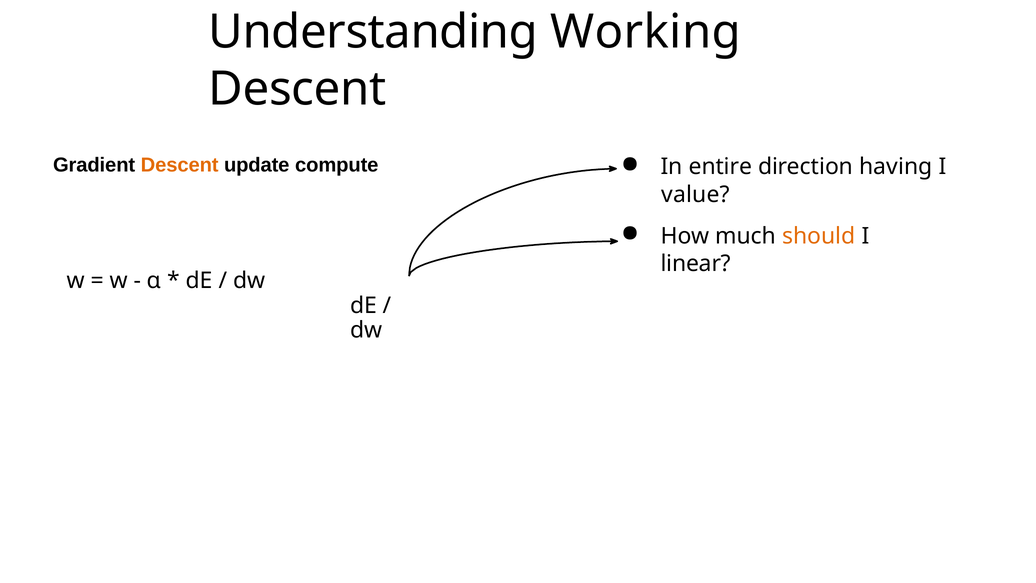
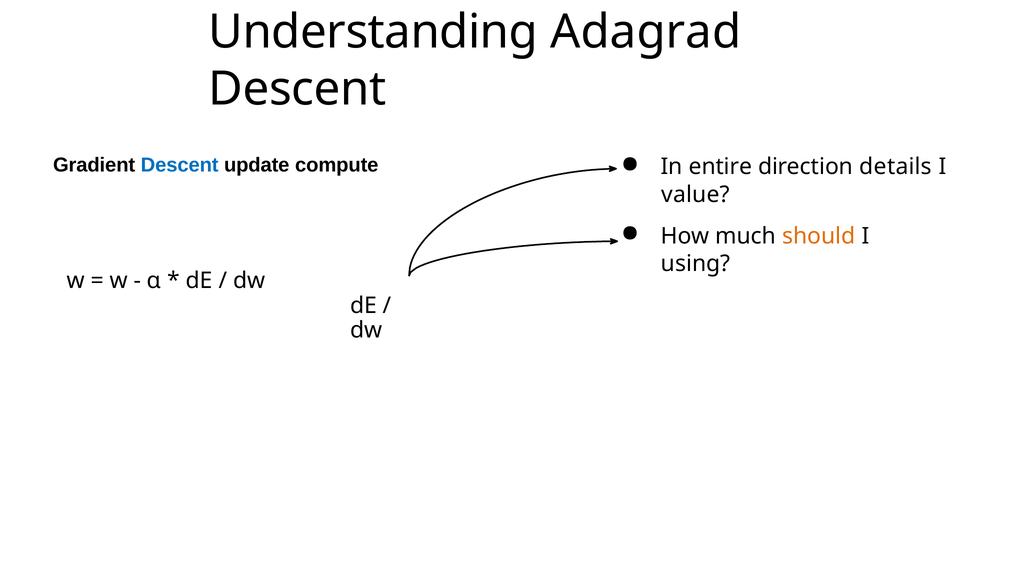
Working: Working -> Adagrad
having: having -> details
Descent at (180, 165) colour: orange -> blue
linear: linear -> using
